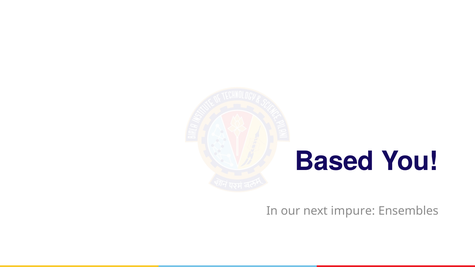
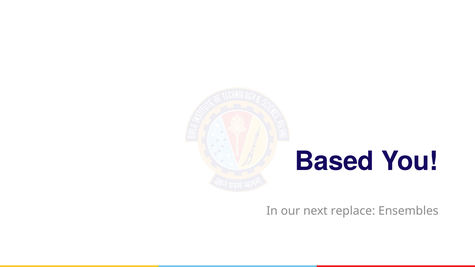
impure: impure -> replace
